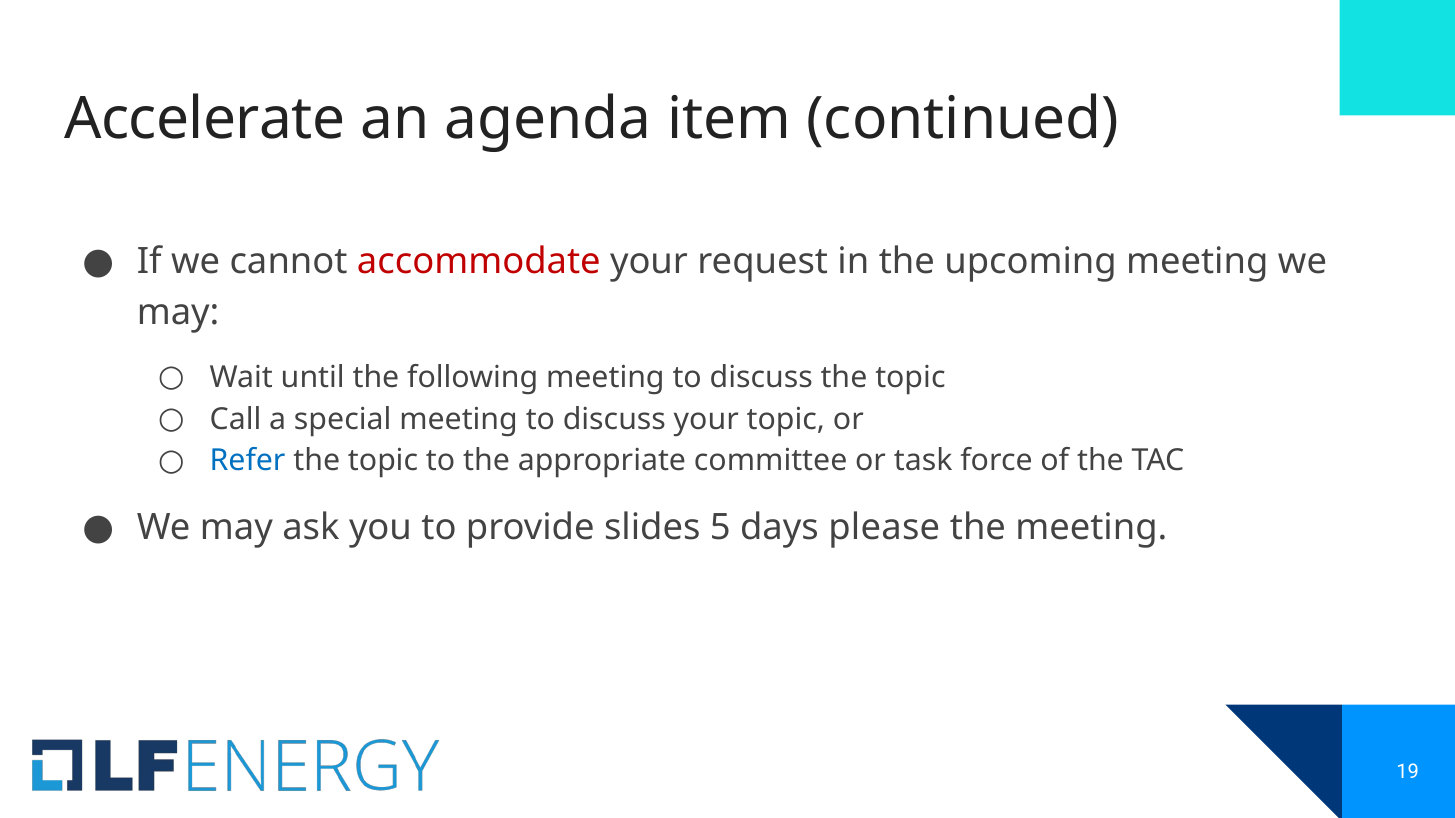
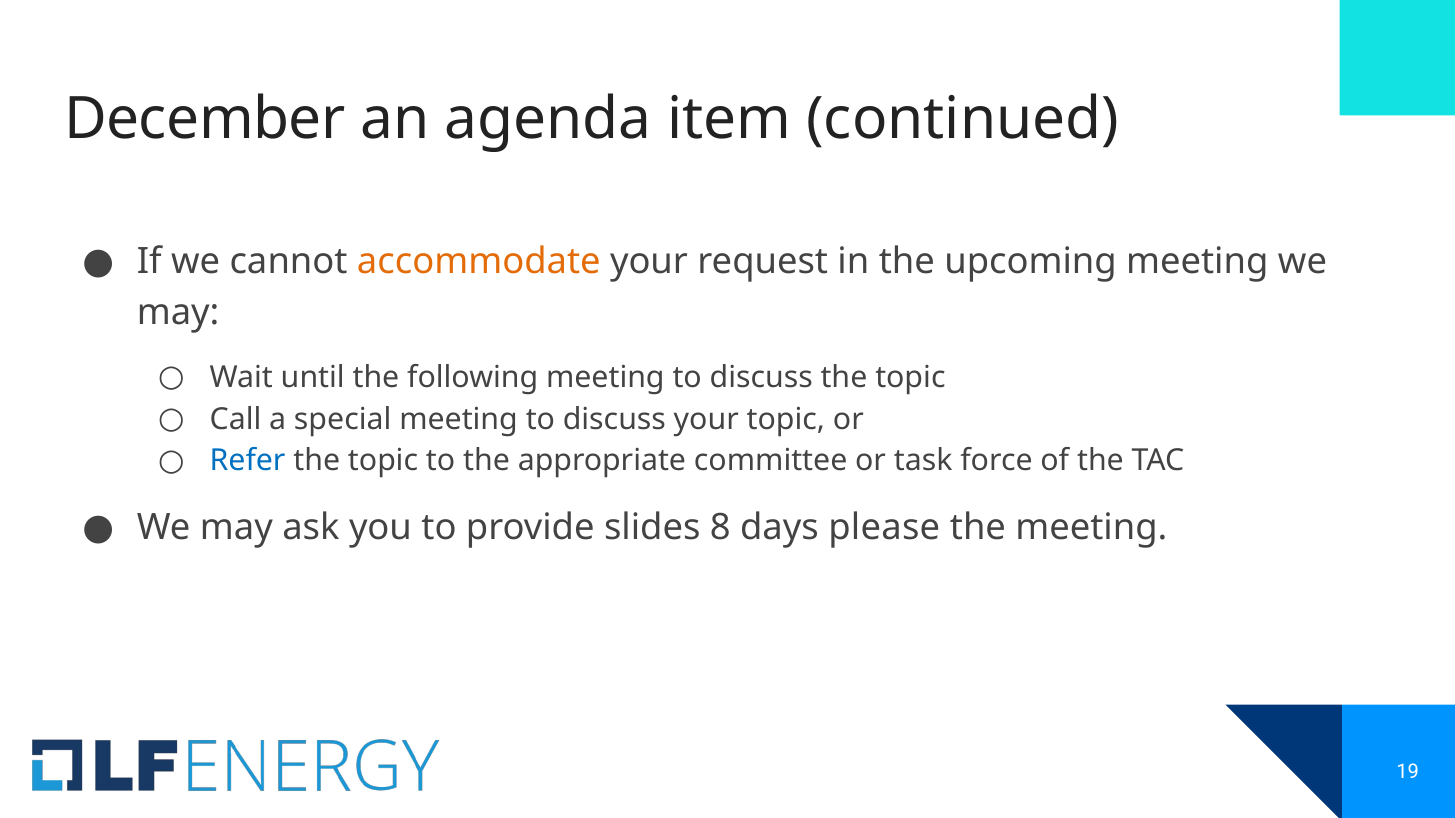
Accelerate: Accelerate -> December
accommodate colour: red -> orange
5: 5 -> 8
